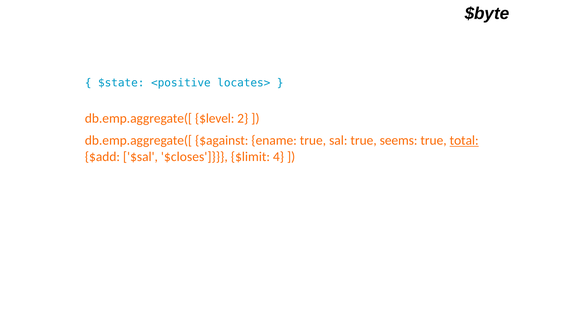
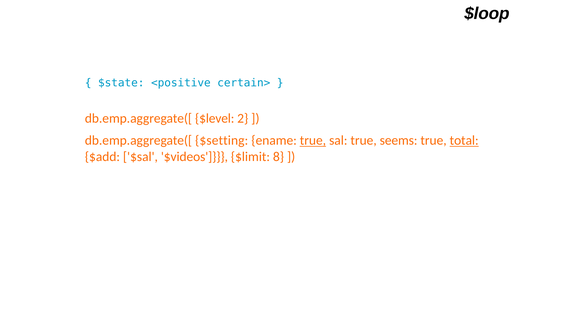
$byte: $byte -> $loop
locates>: locates> -> certain>
$against: $against -> $setting
true at (313, 141) underline: none -> present
$closes: $closes -> $videos
4: 4 -> 8
